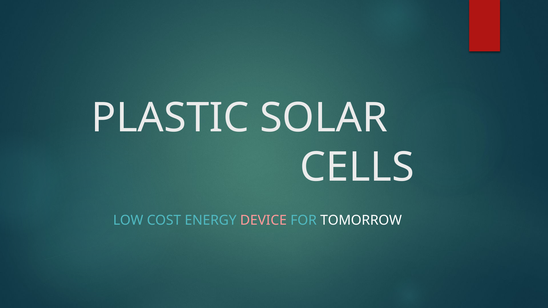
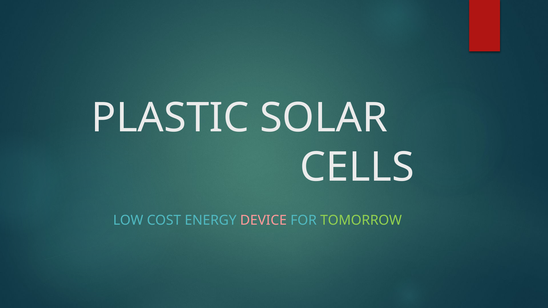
TOMORROW colour: white -> light green
